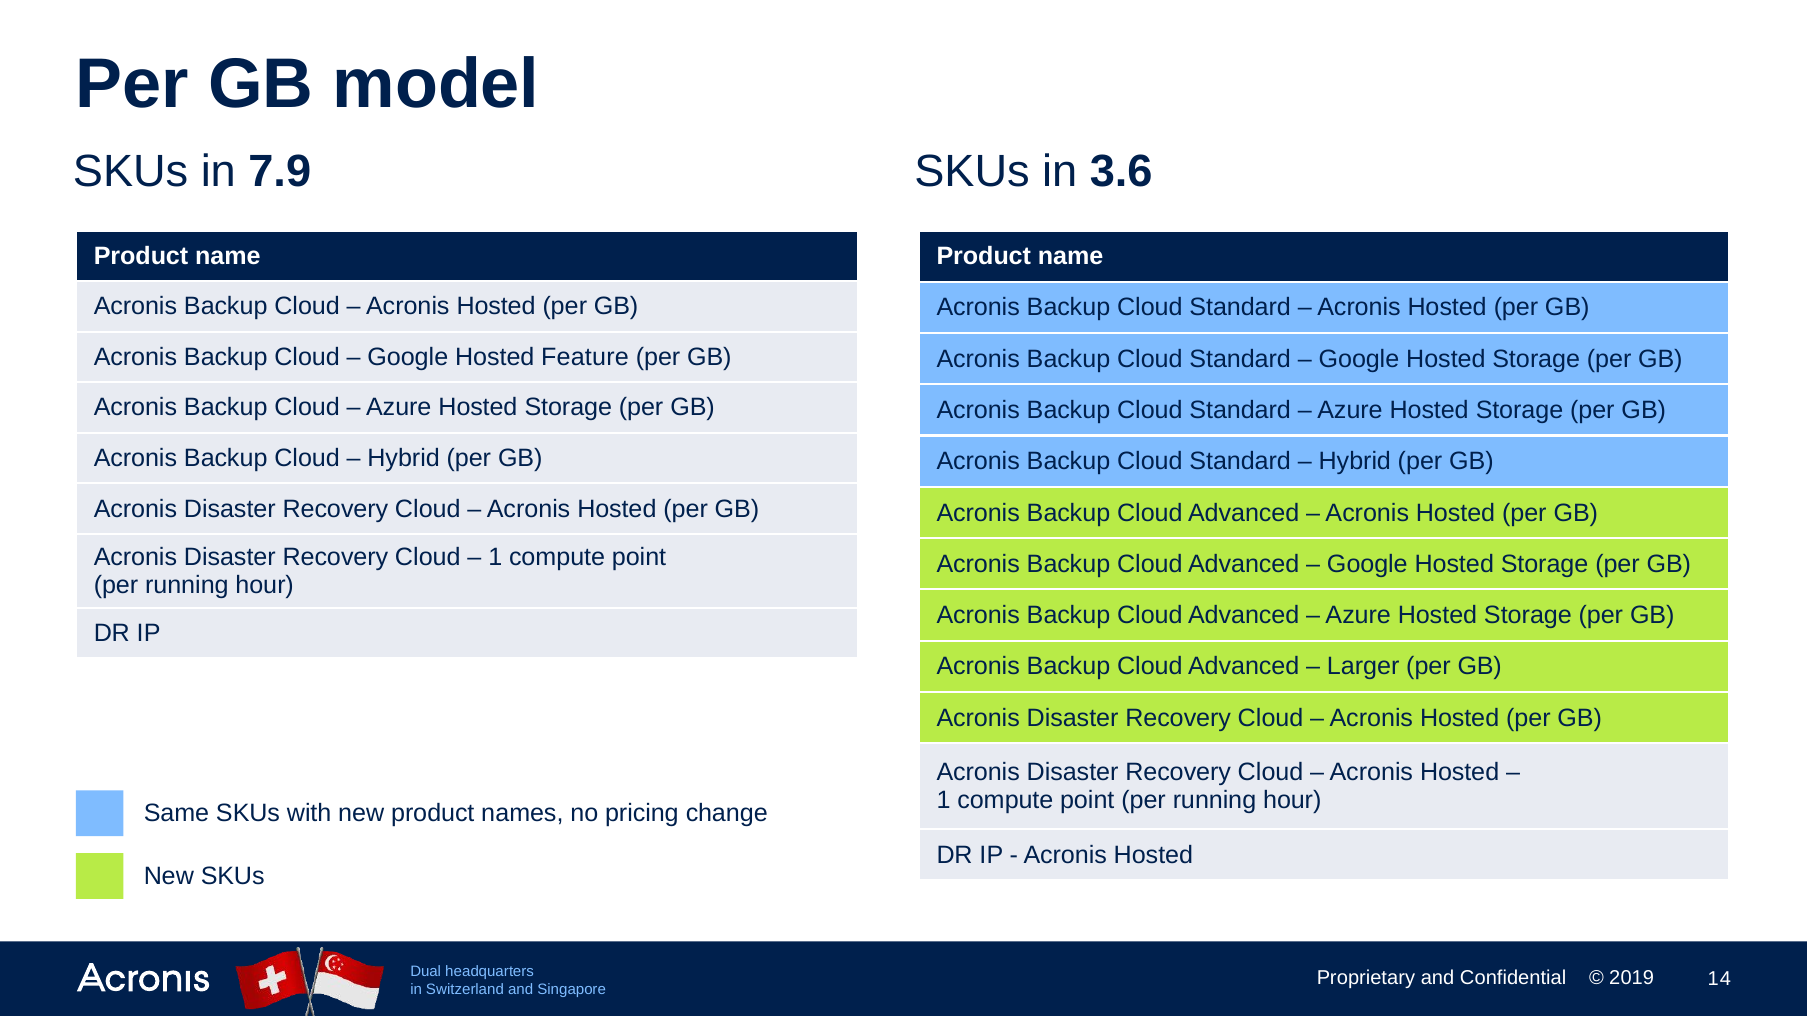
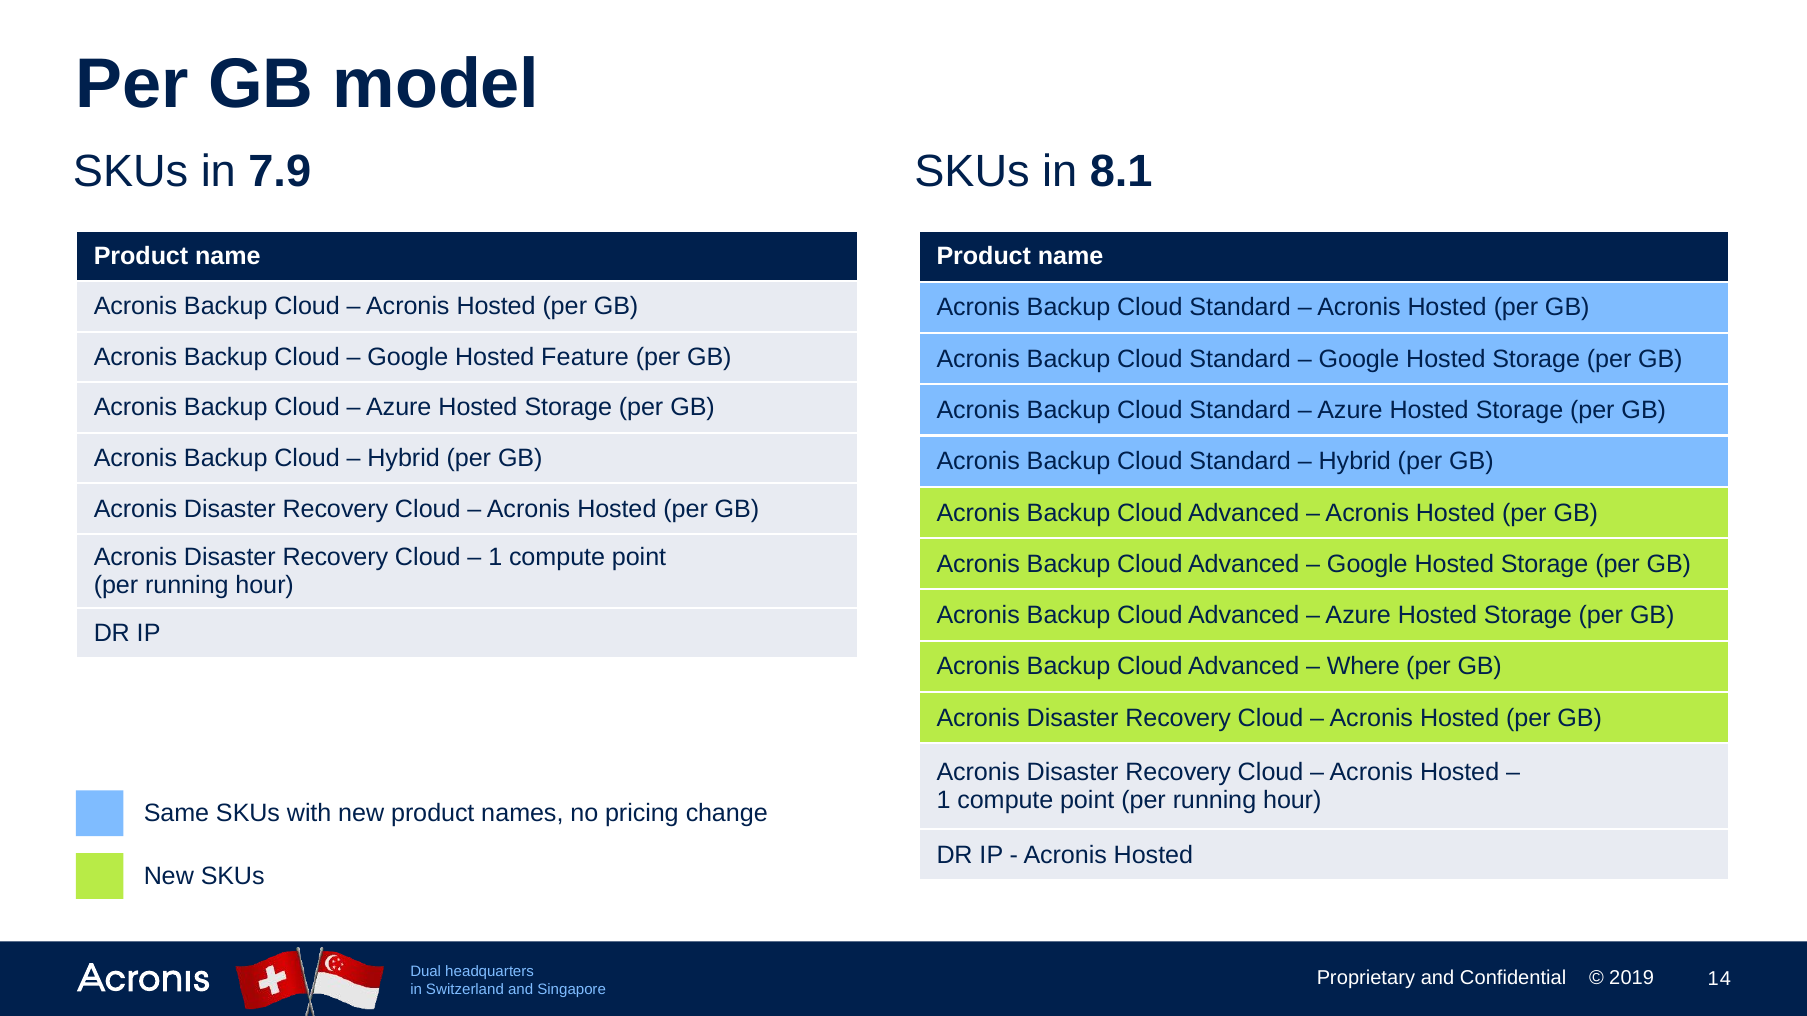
3.6: 3.6 -> 8.1
Larger: Larger -> Where
